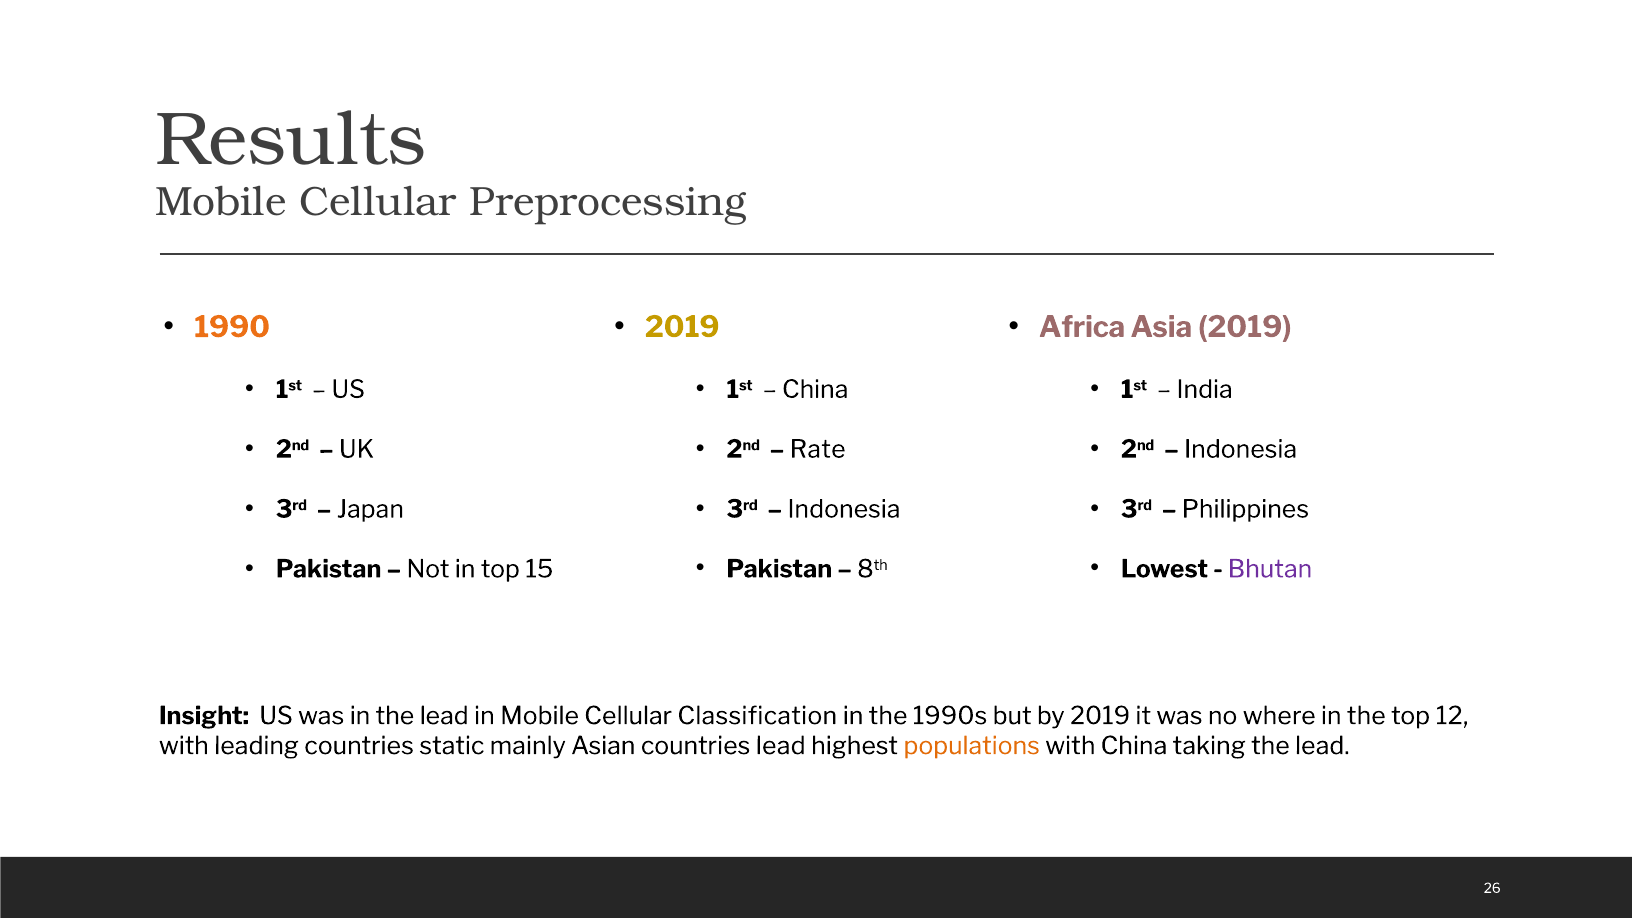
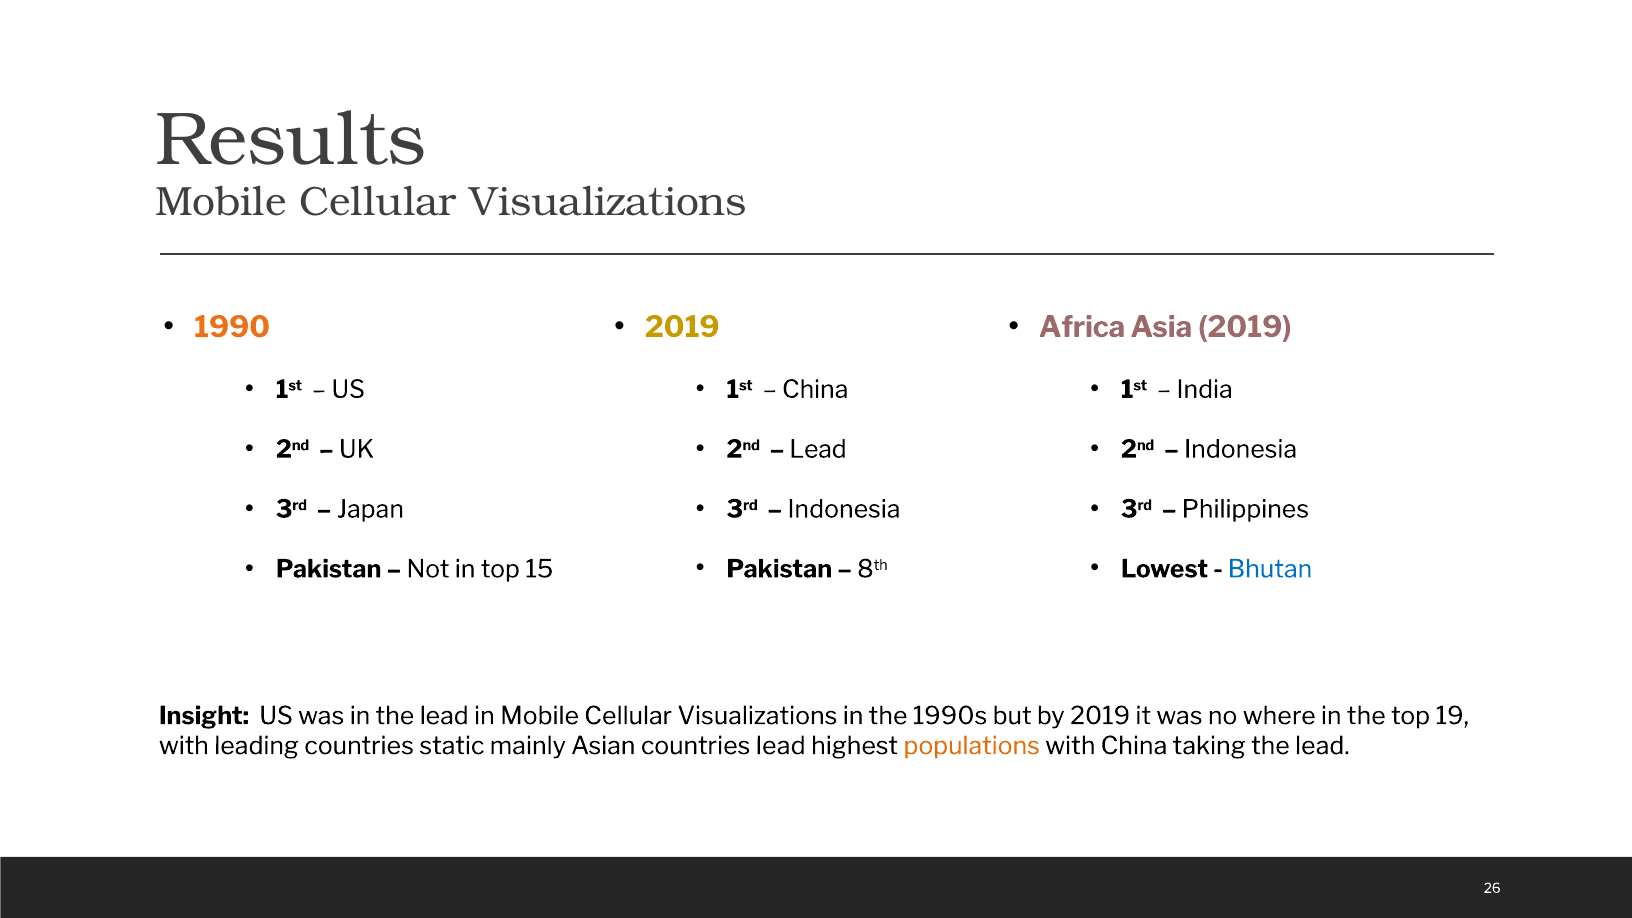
Preprocessing at (608, 202): Preprocessing -> Visualizations
Rate at (818, 449): Rate -> Lead
Bhutan colour: purple -> blue
in Mobile Cellular Classification: Classification -> Visualizations
12: 12 -> 19
